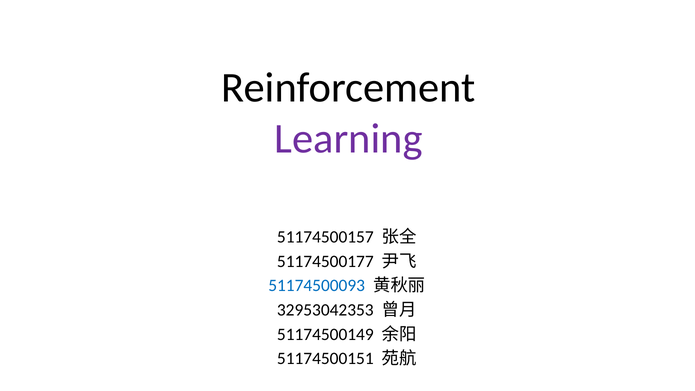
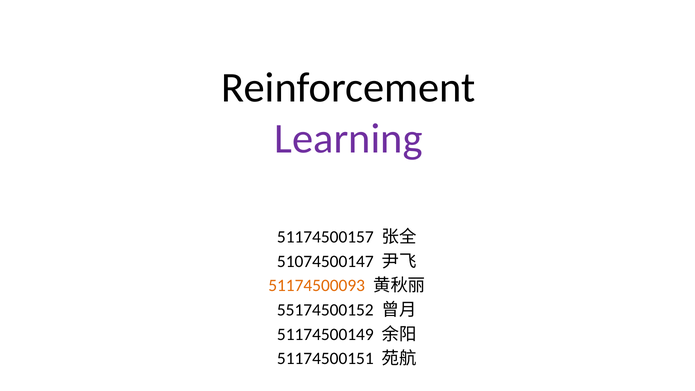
51174500177: 51174500177 -> 51074500147
51174500093 colour: blue -> orange
32953042353: 32953042353 -> 55174500152
